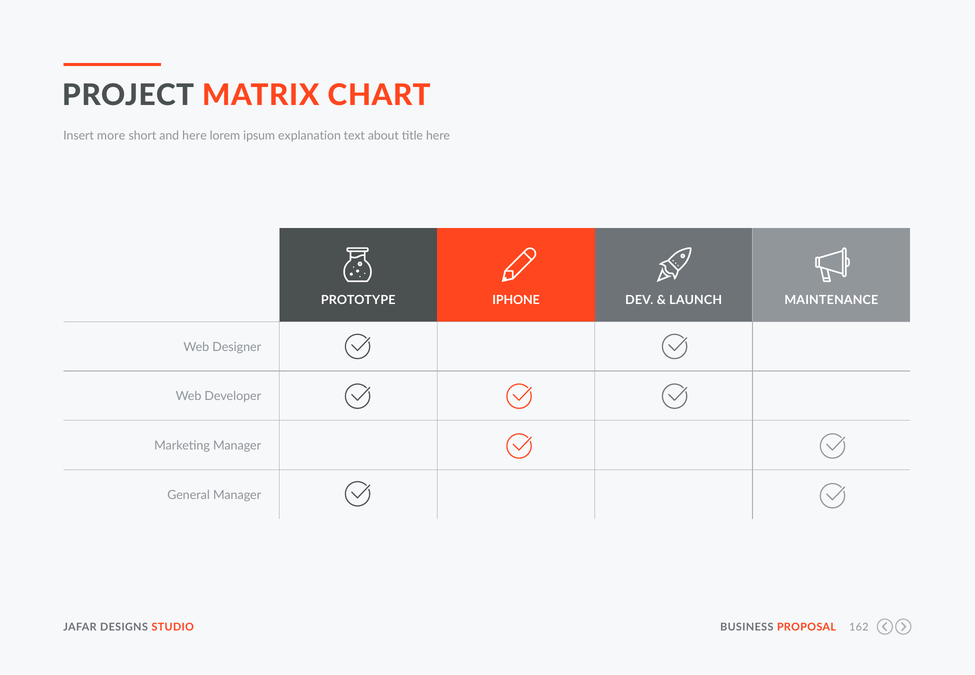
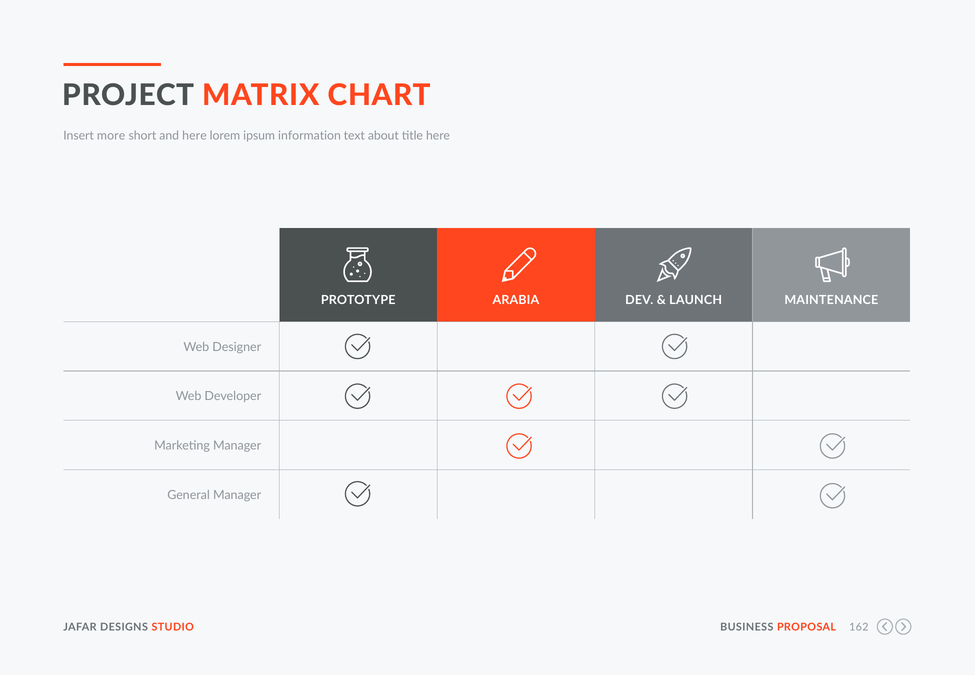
explanation: explanation -> information
IPHONE: IPHONE -> ARABIA
